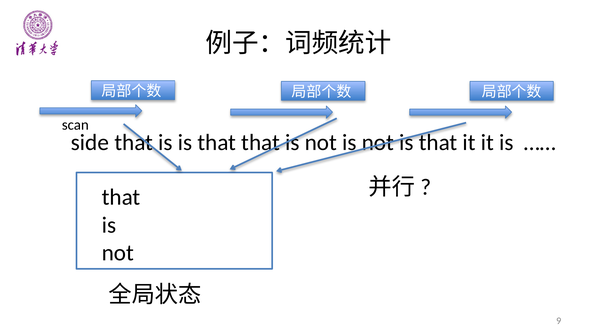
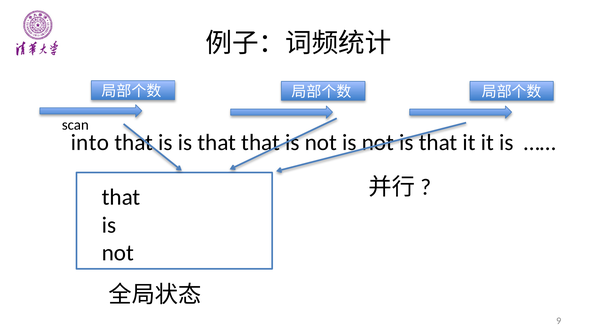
side: side -> into
